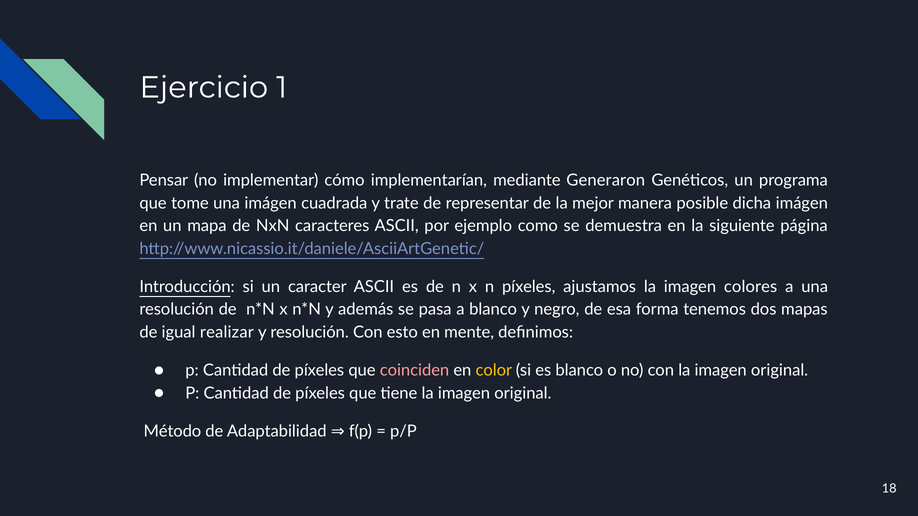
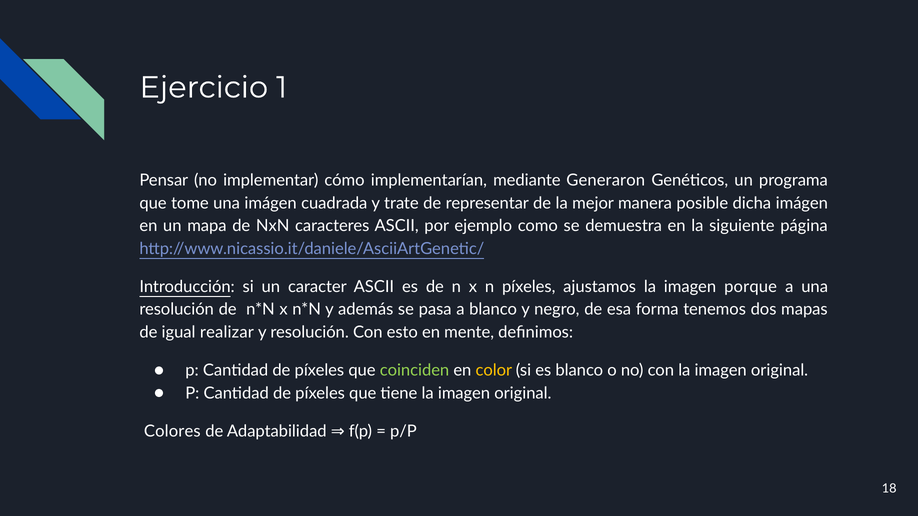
colores: colores -> porque
coinciden colour: pink -> light green
Método: Método -> Colores
